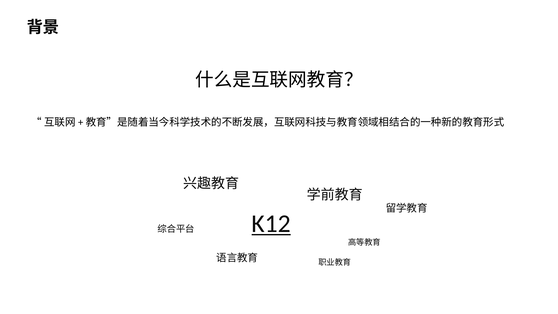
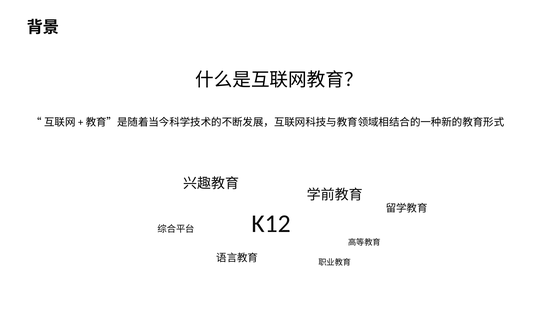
K12 underline: present -> none
